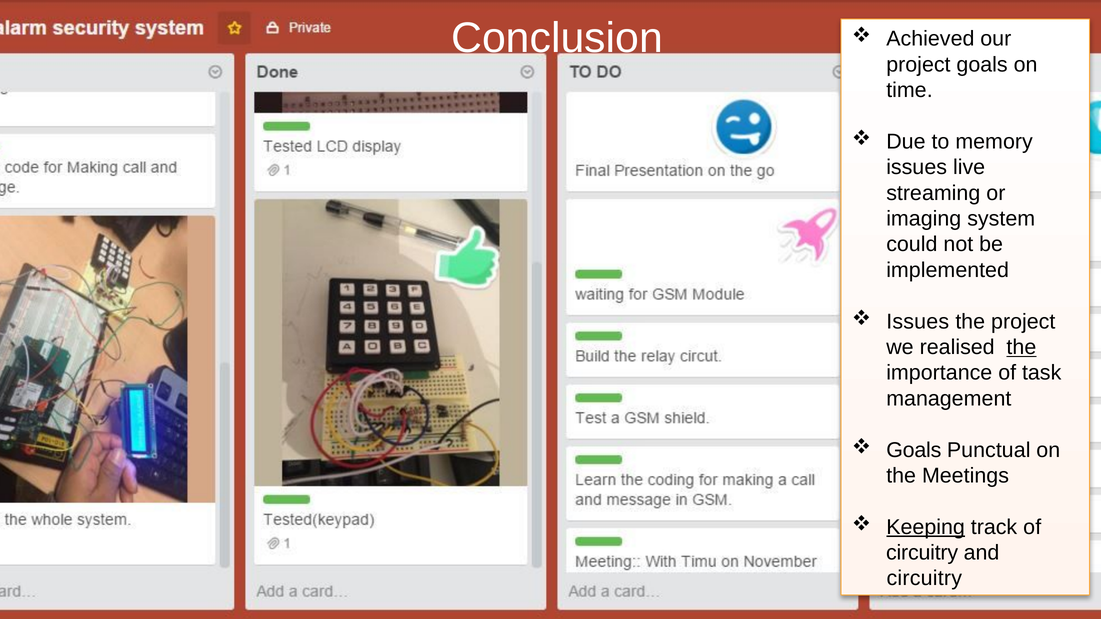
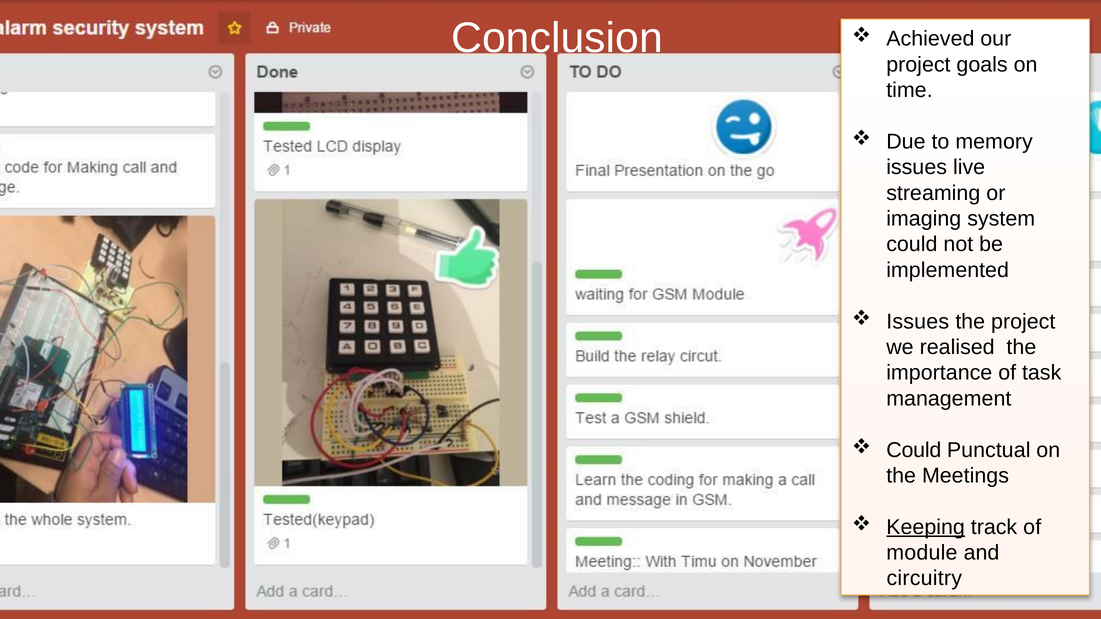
the at (1021, 347) underline: present -> none
Goals at (914, 450): Goals -> Could
circuitry at (922, 553): circuitry -> module
